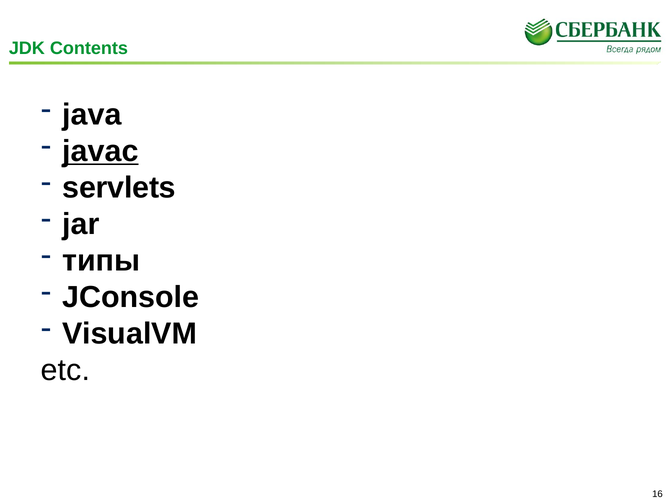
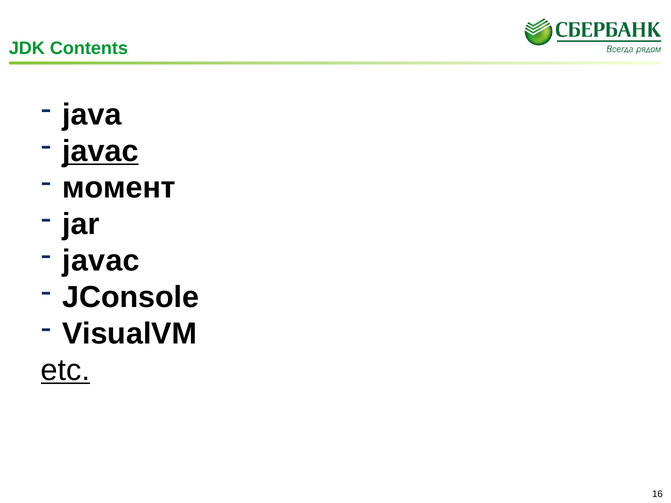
servlets: servlets -> момент
типы at (101, 261): типы -> javac
etc underline: none -> present
